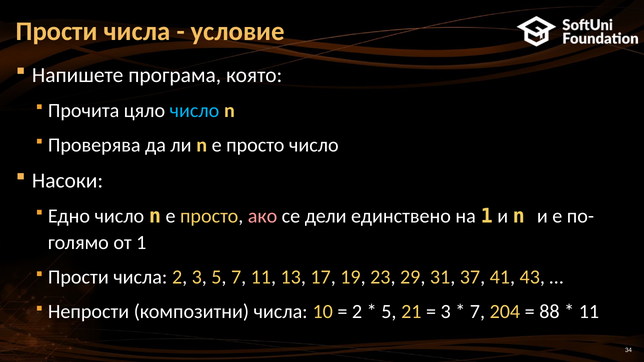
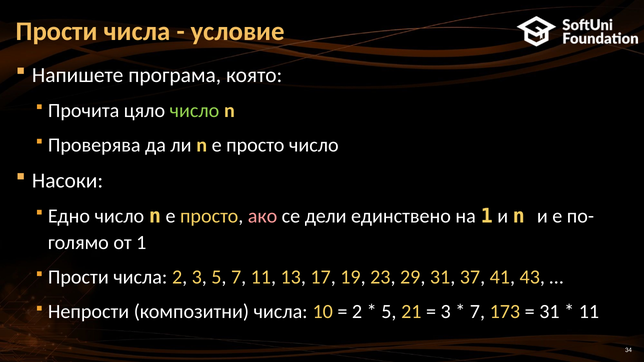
число at (194, 111) colour: light blue -> light green
204: 204 -> 173
88 at (549, 312): 88 -> 31
